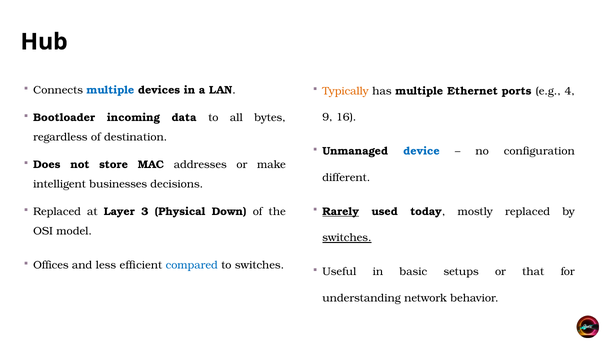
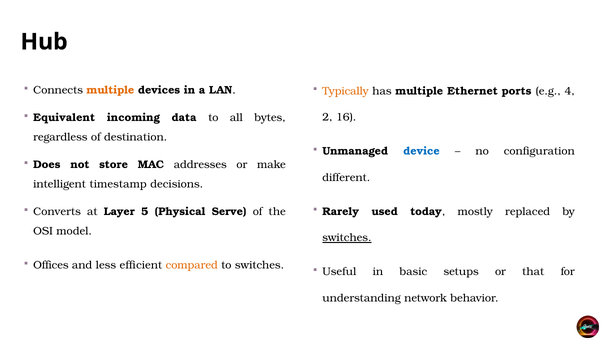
multiple at (110, 90) colour: blue -> orange
Bootloader: Bootloader -> Equivalent
9: 9 -> 2
businesses: businesses -> timestamp
Rarely underline: present -> none
Replaced at (57, 211): Replaced -> Converts
3: 3 -> 5
Down: Down -> Serve
compared colour: blue -> orange
